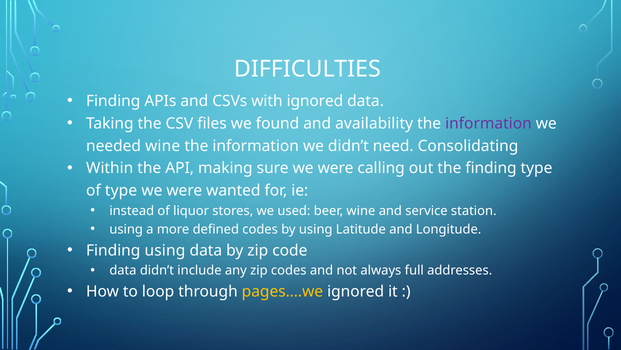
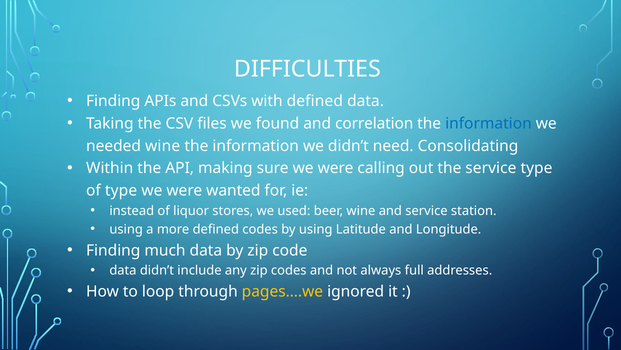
with ignored: ignored -> defined
availability: availability -> correlation
information at (488, 123) colour: purple -> blue
the finding: finding -> service
Finding using: using -> much
